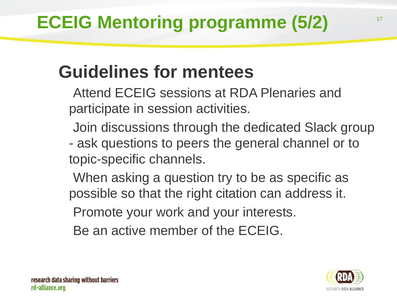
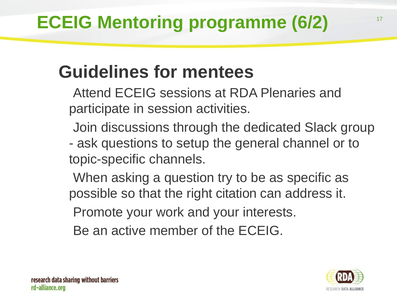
5/2: 5/2 -> 6/2
peers: peers -> setup
